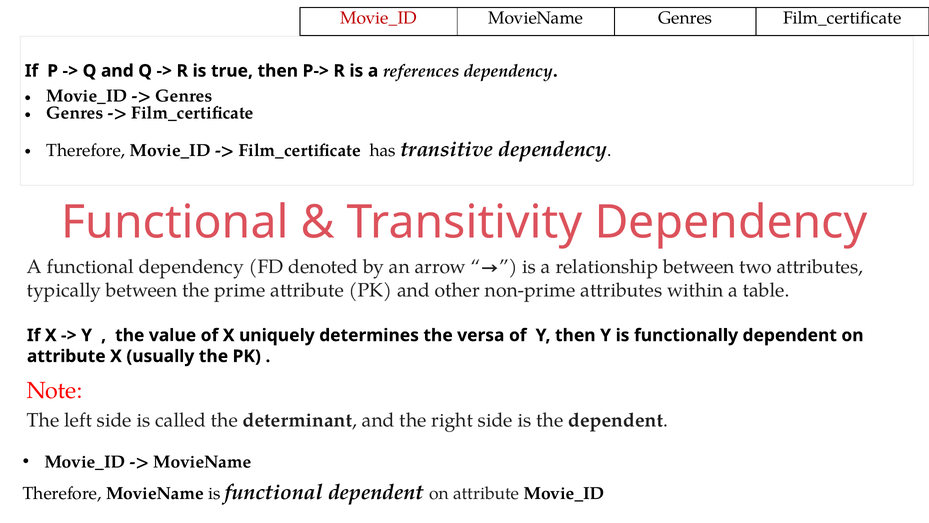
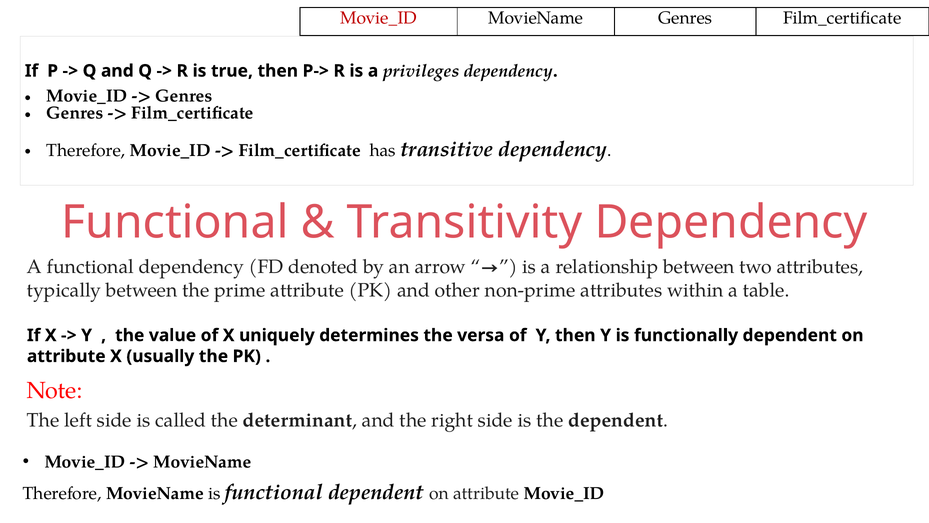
references: references -> privileges
